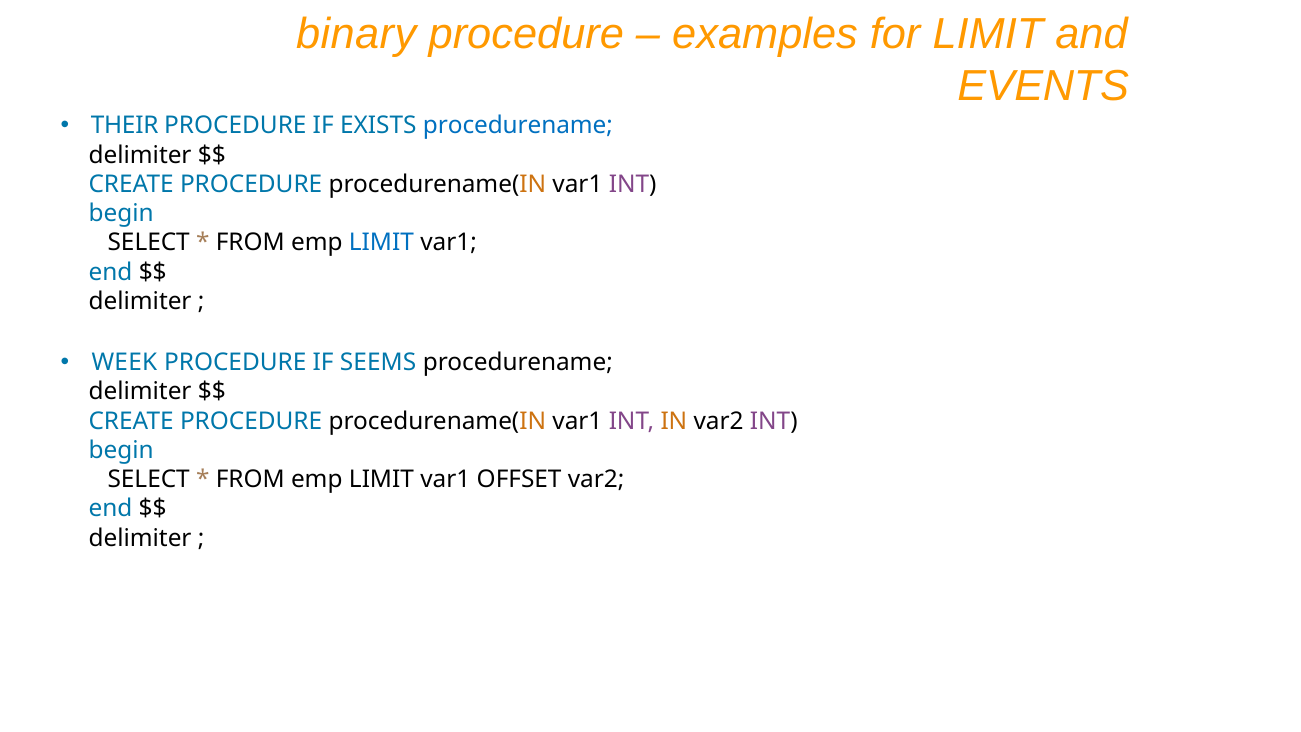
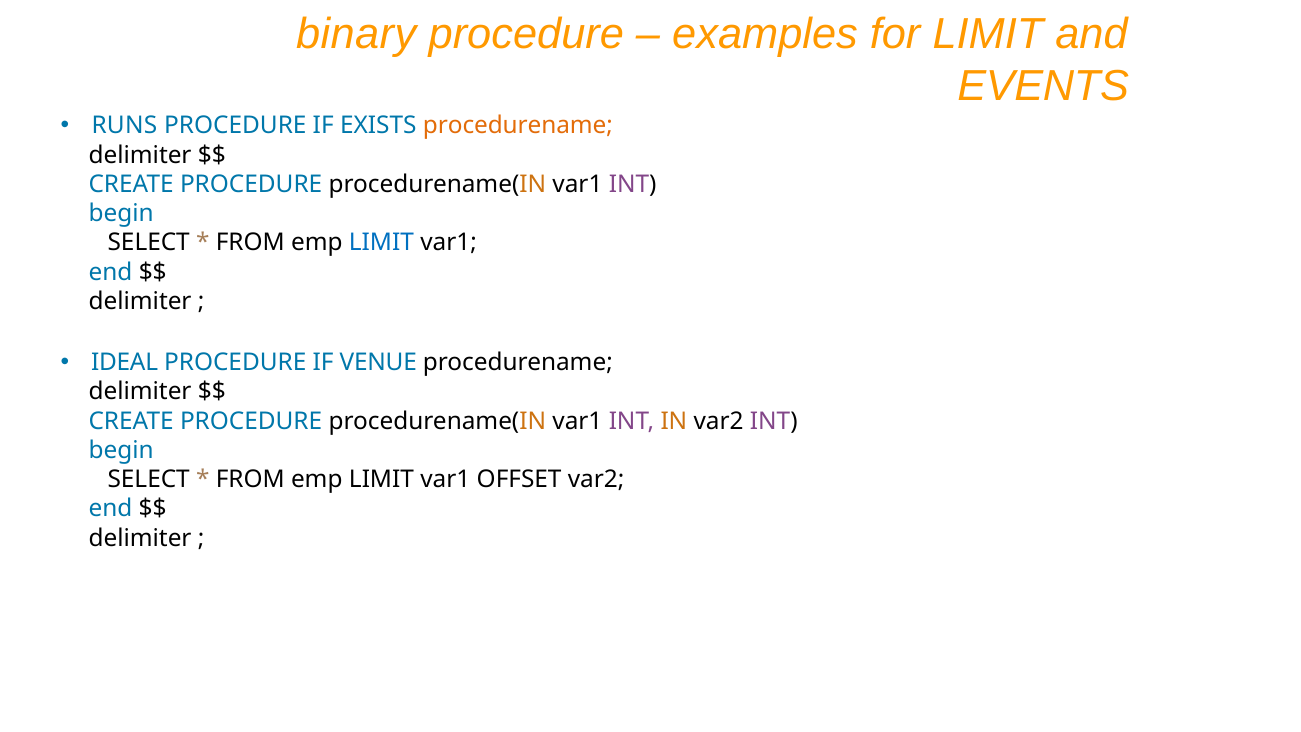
THEIR: THEIR -> RUNS
procedurename at (518, 126) colour: blue -> orange
WEEK: WEEK -> IDEAL
SEEMS: SEEMS -> VENUE
